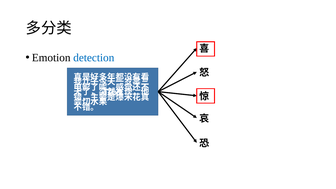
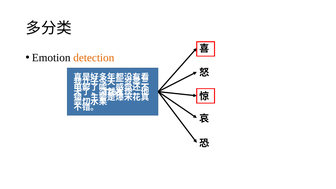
detection colour: blue -> orange
